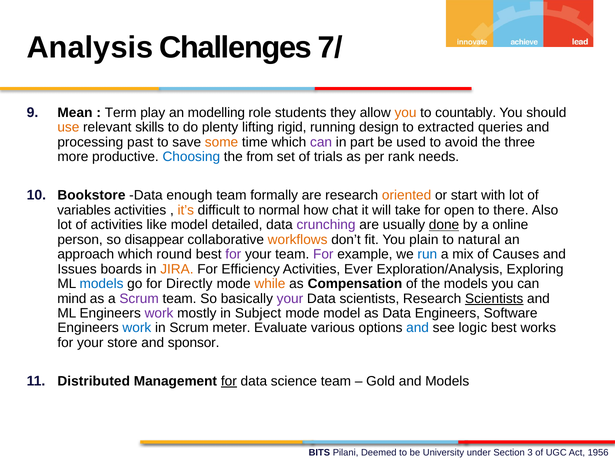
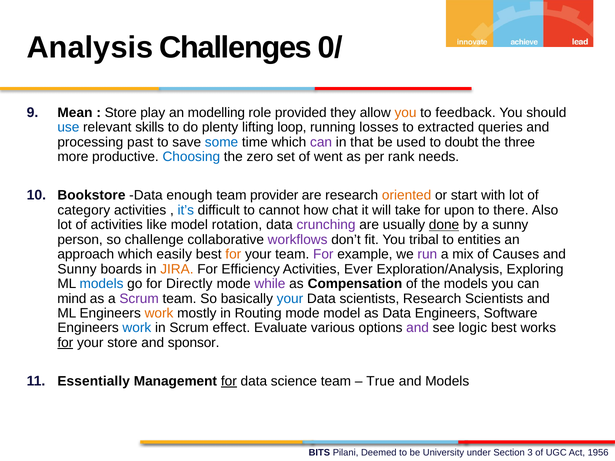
7/: 7/ -> 0/
Term at (121, 113): Term -> Store
students: students -> provided
countably: countably -> feedback
use colour: orange -> blue
rigid: rigid -> loop
design: design -> losses
some colour: orange -> blue
part: part -> that
avoid: avoid -> doubt
from: from -> zero
trials: trials -> went
formally: formally -> provider
variables: variables -> category
it’s colour: orange -> blue
normal: normal -> cannot
open: open -> upon
detailed: detailed -> rotation
a online: online -> sunny
disappear: disappear -> challenge
workflows colour: orange -> purple
plain: plain -> tribal
natural: natural -> entities
round: round -> easily
for at (233, 254) colour: purple -> orange
run colour: blue -> purple
Issues at (77, 269): Issues -> Sunny
while colour: orange -> purple
your at (290, 299) colour: purple -> blue
Scientists at (494, 299) underline: present -> none
work at (159, 313) colour: purple -> orange
Subject: Subject -> Routing
meter: meter -> effect
and at (418, 328) colour: blue -> purple
for at (65, 343) underline: none -> present
Distributed: Distributed -> Essentially
Gold: Gold -> True
